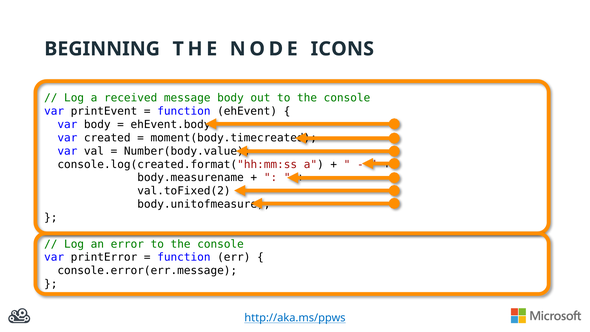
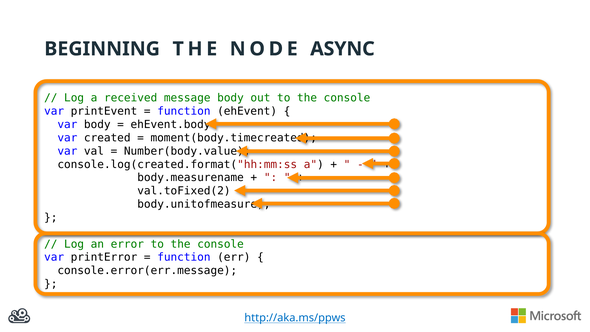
ICONS: ICONS -> ASYNC
